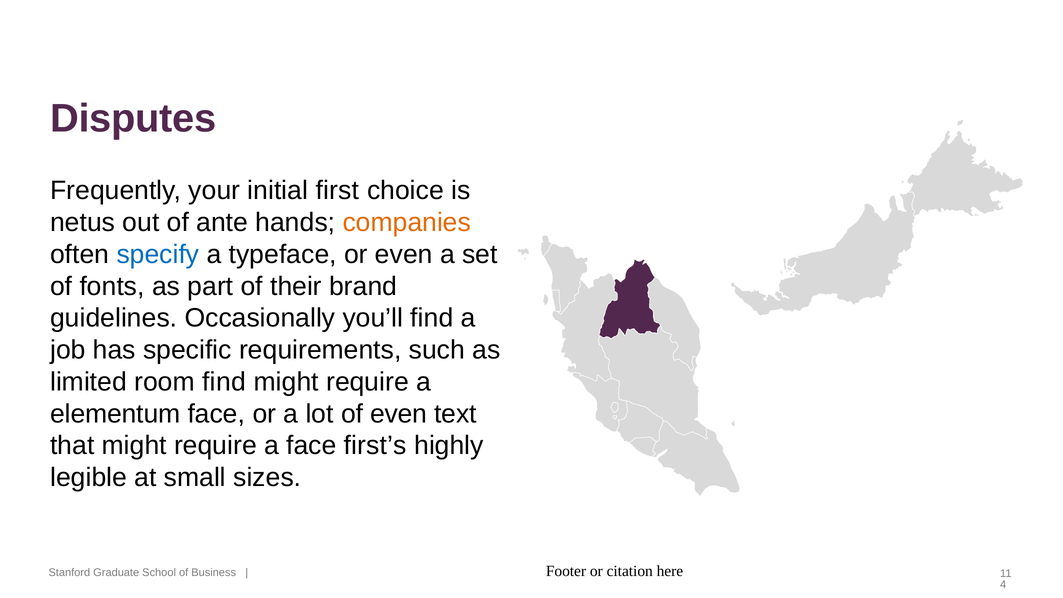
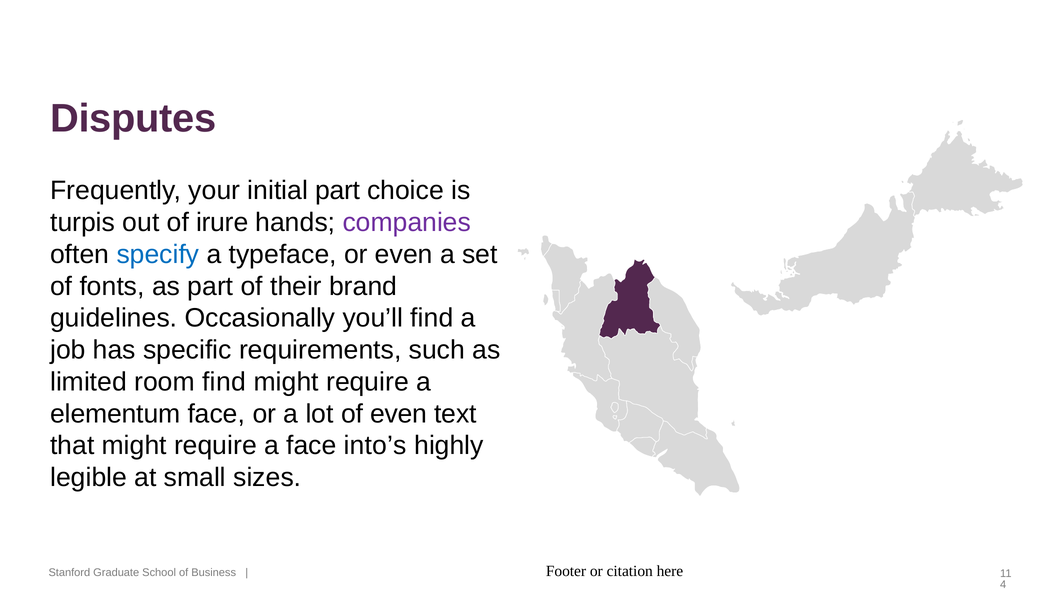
initial first: first -> part
netus: netus -> turpis
ante: ante -> irure
companies colour: orange -> purple
first’s: first’s -> into’s
